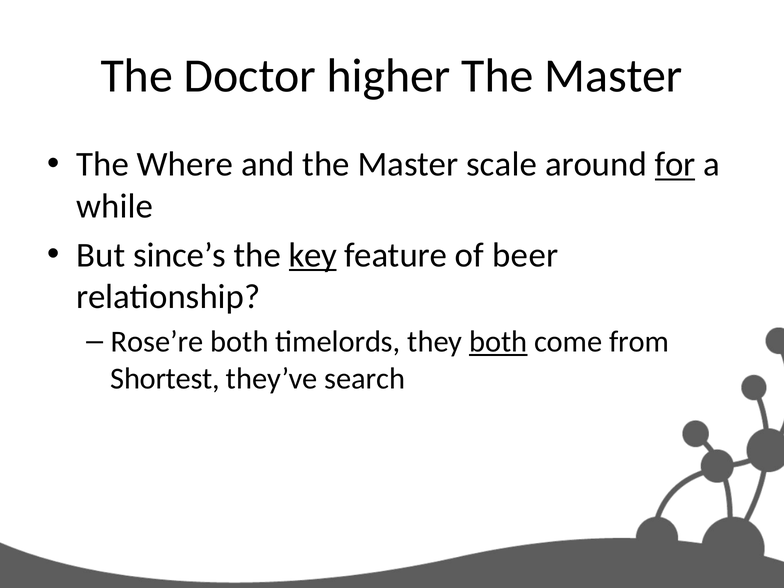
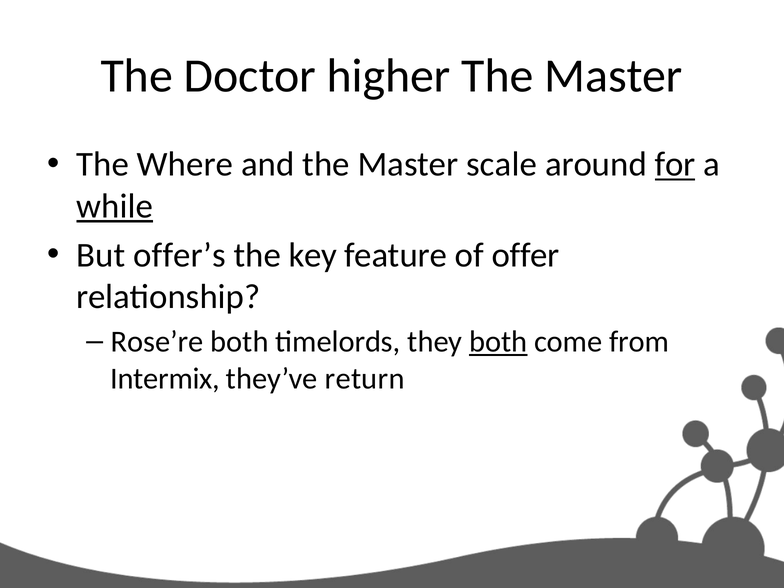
while underline: none -> present
since’s: since’s -> offer’s
key underline: present -> none
beer: beer -> offer
Shortest: Shortest -> Intermix
search: search -> return
